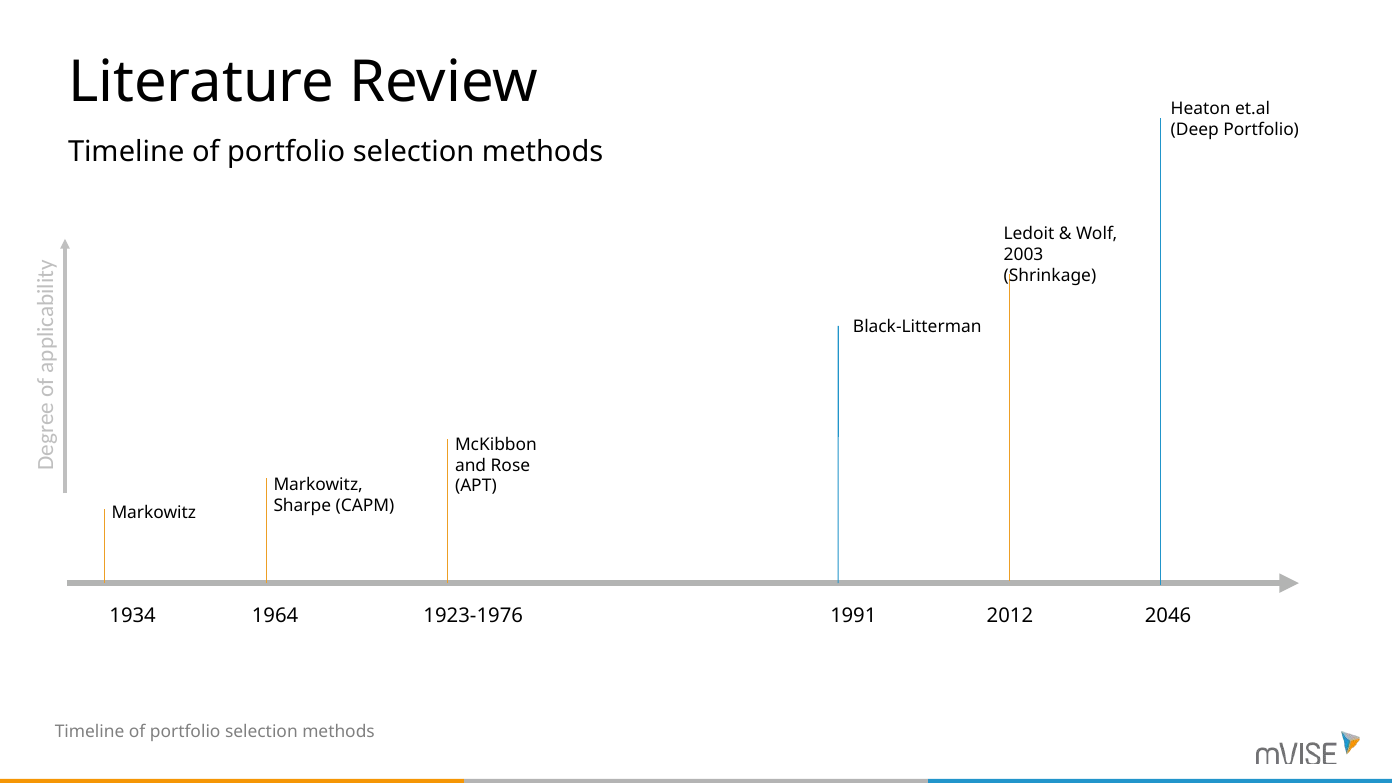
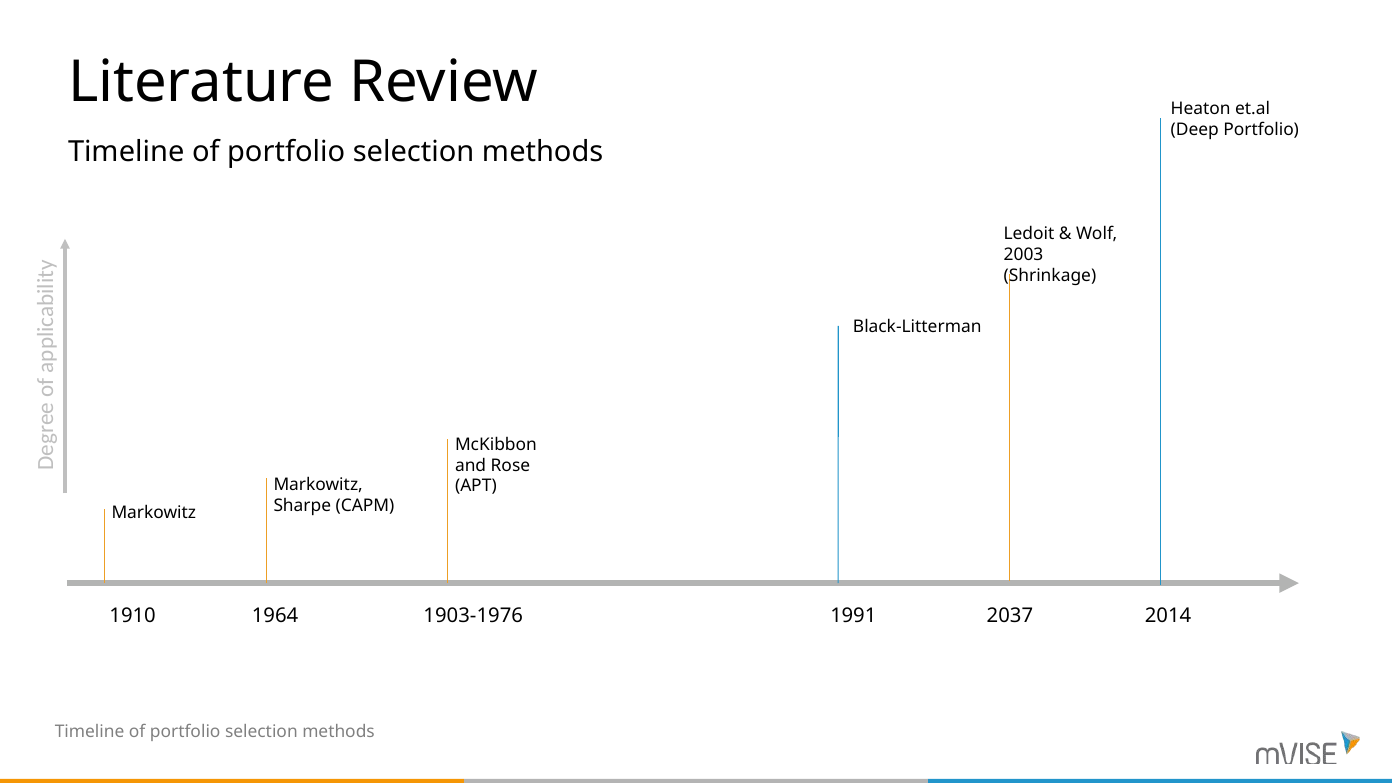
1934: 1934 -> 1910
1923-1976: 1923-1976 -> 1903-1976
2012: 2012 -> 2037
2046: 2046 -> 2014
